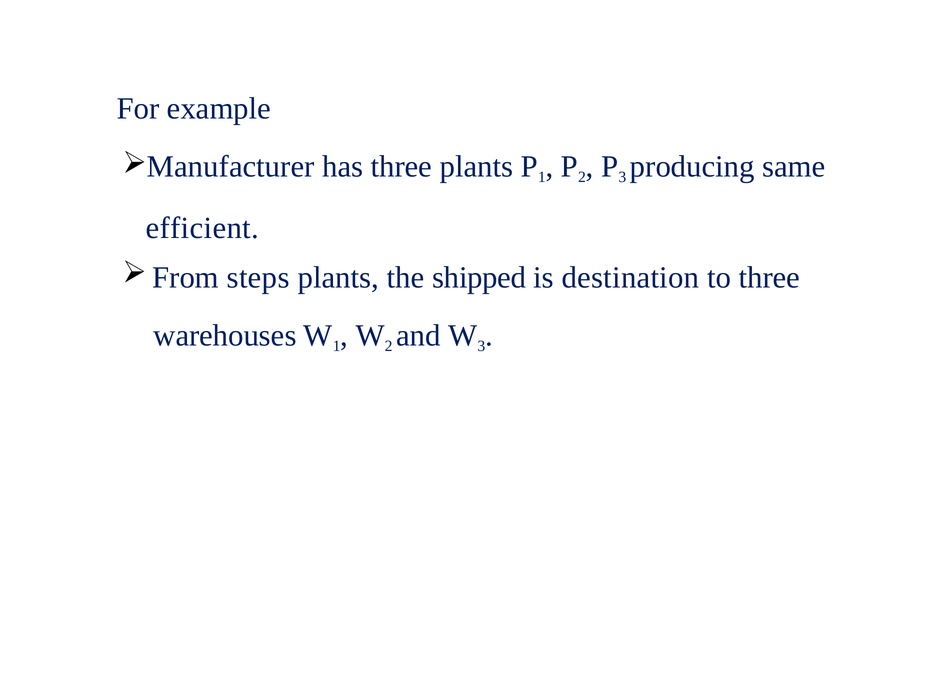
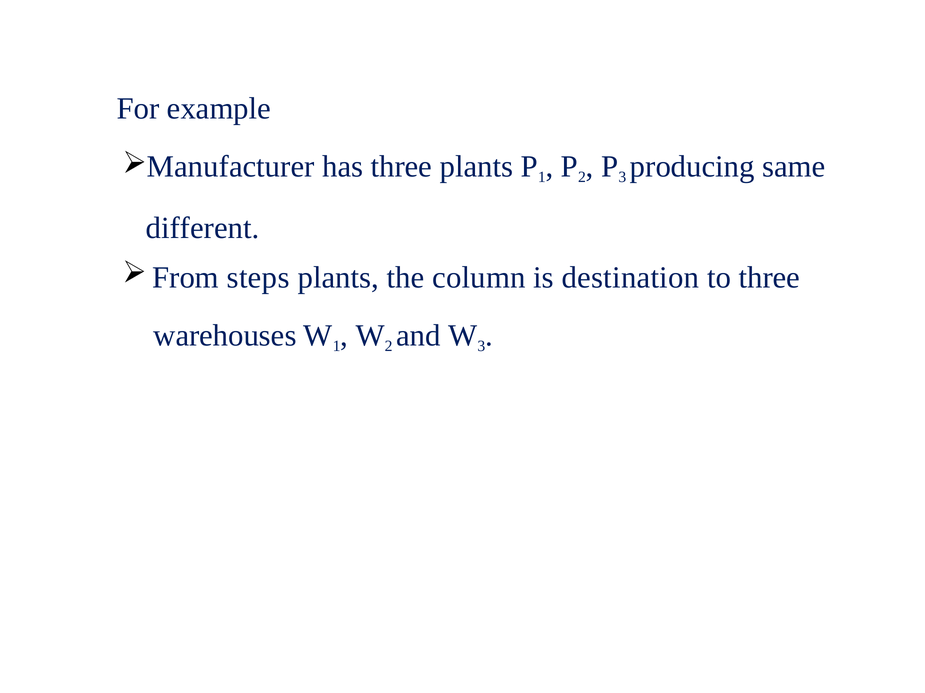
efficient: efficient -> different
shipped: shipped -> column
